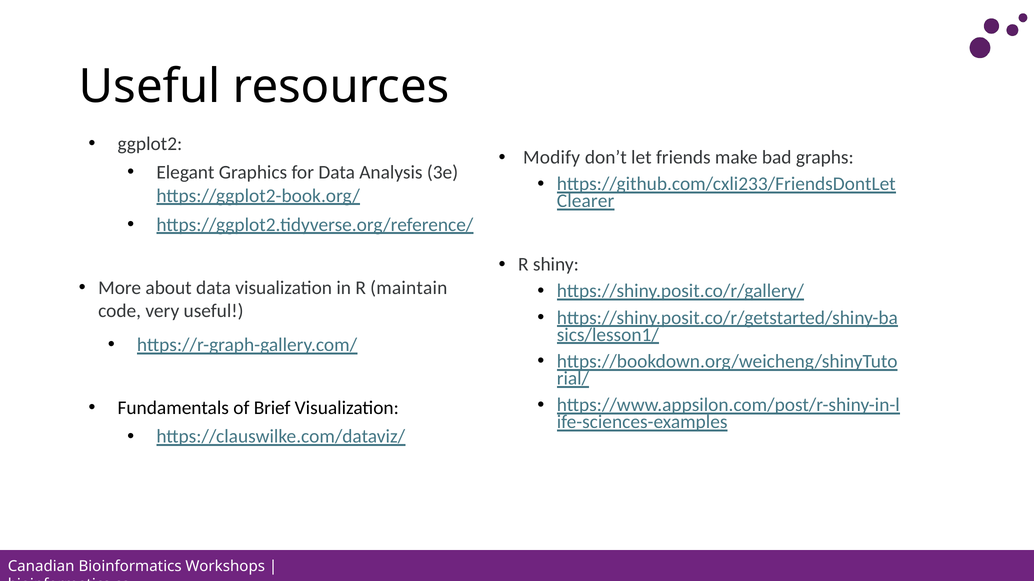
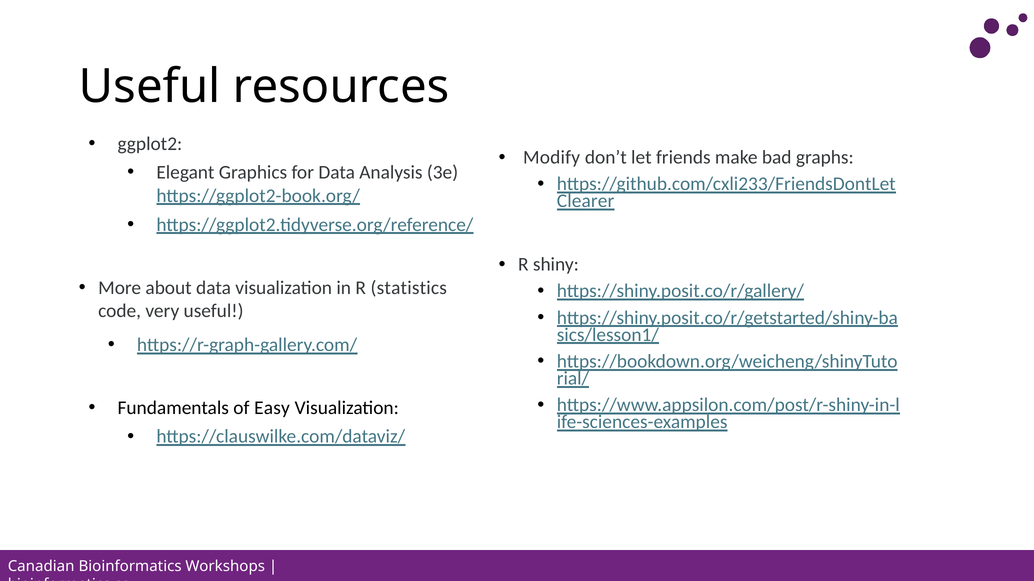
maintain: maintain -> statistics
Brief: Brief -> Easy
